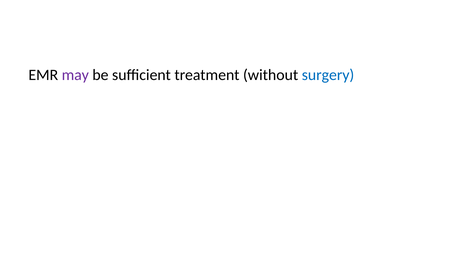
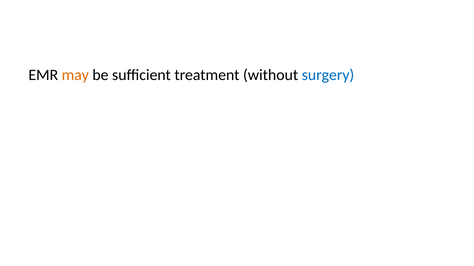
may colour: purple -> orange
